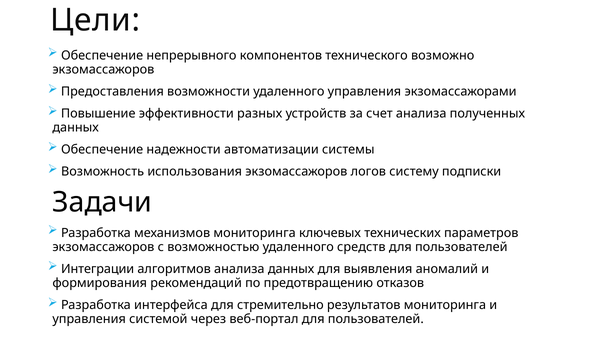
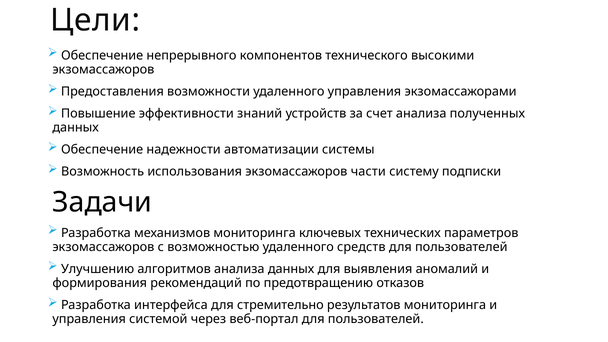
возможно: возможно -> высокими
разных: разных -> знаний
логов: логов -> части
Интеграции: Интеграции -> Улучшению
